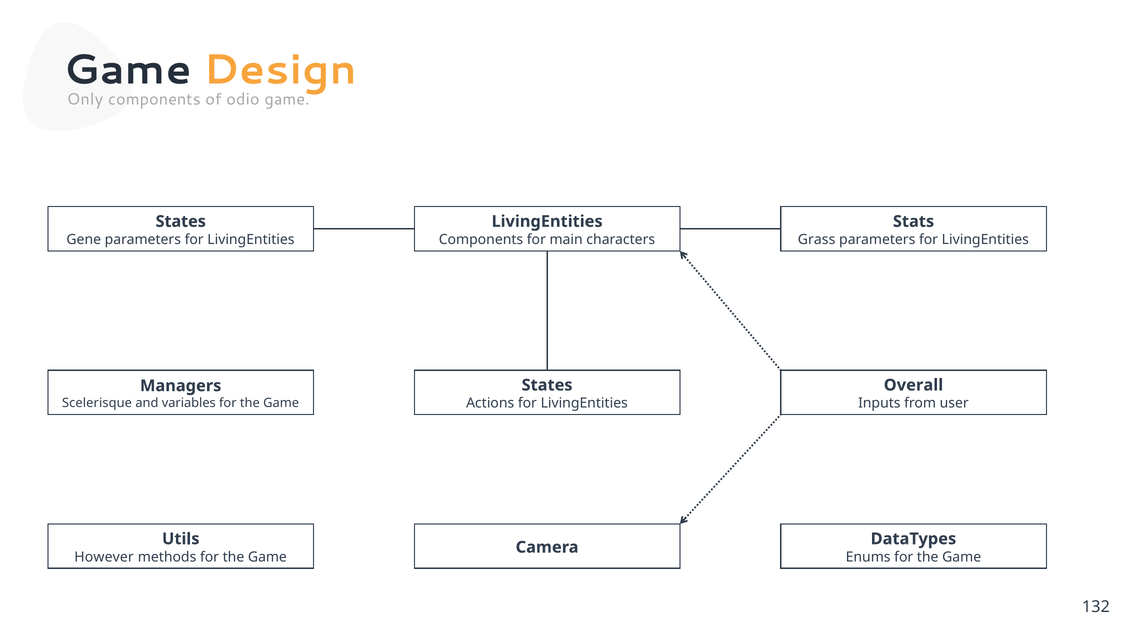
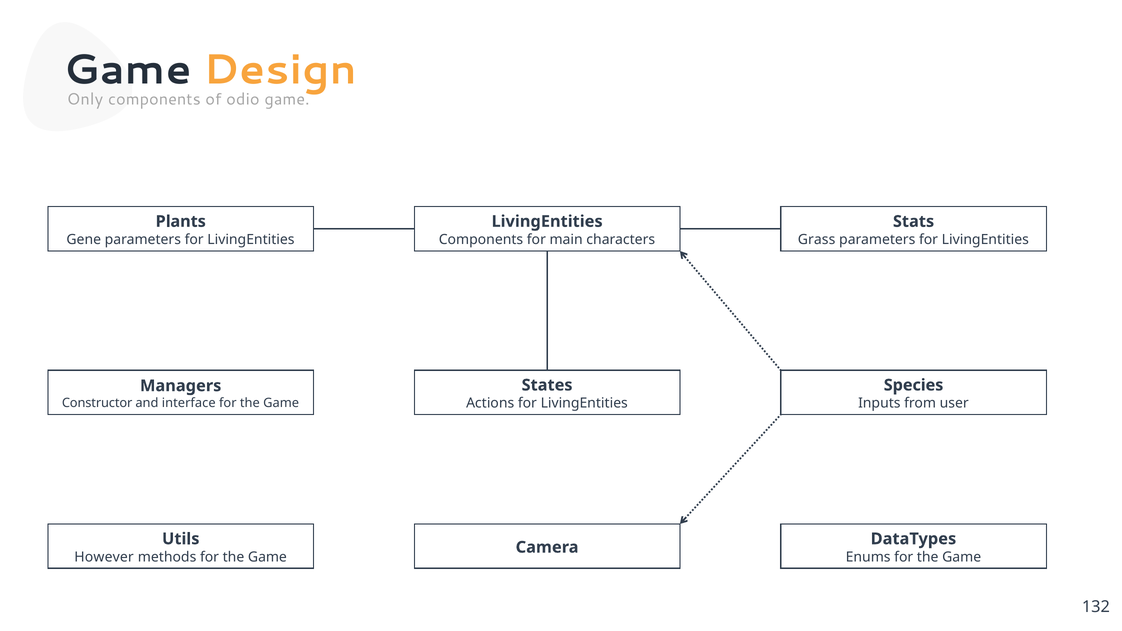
States at (181, 222): States -> Plants
Overall: Overall -> Species
Scelerisque: Scelerisque -> Constructor
variables: variables -> interface
